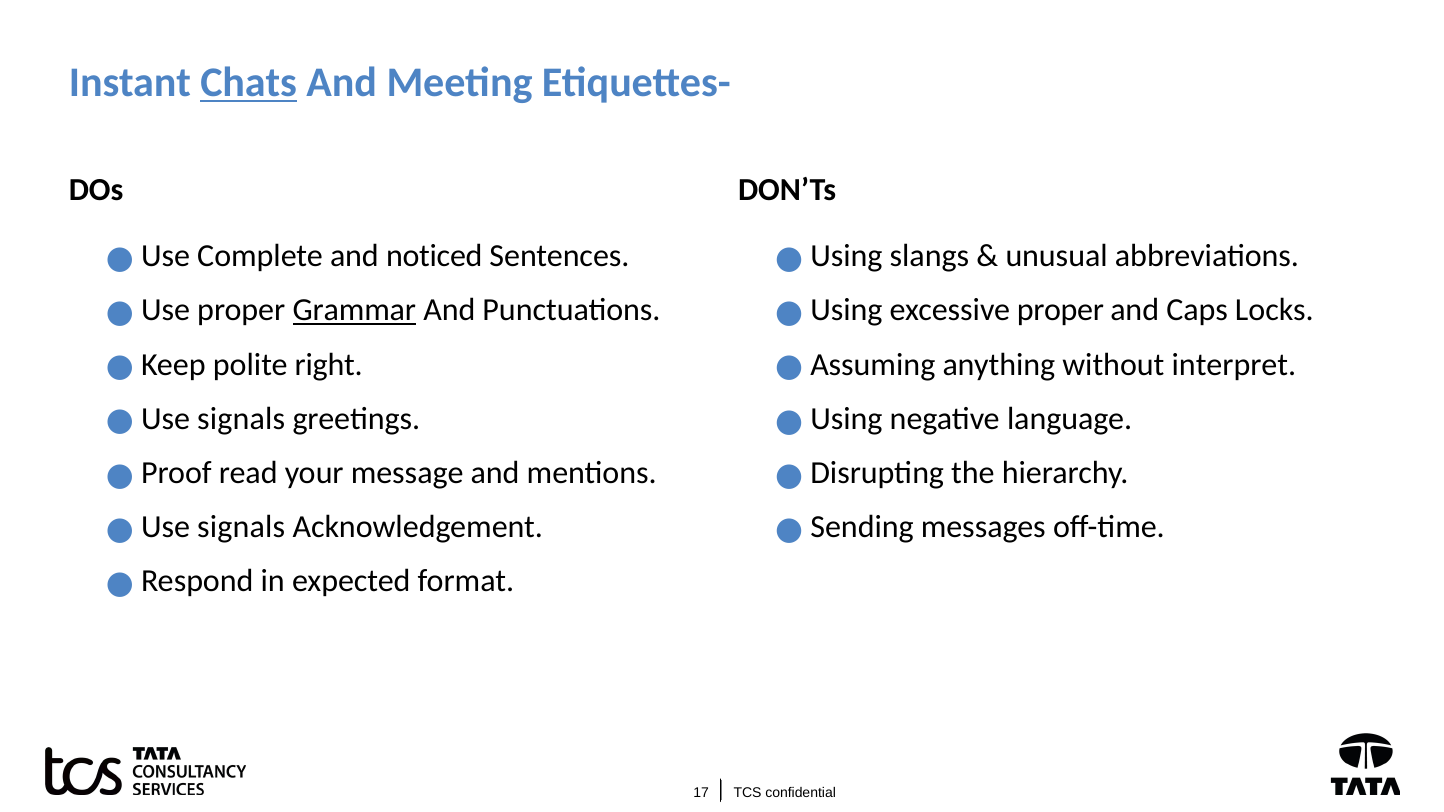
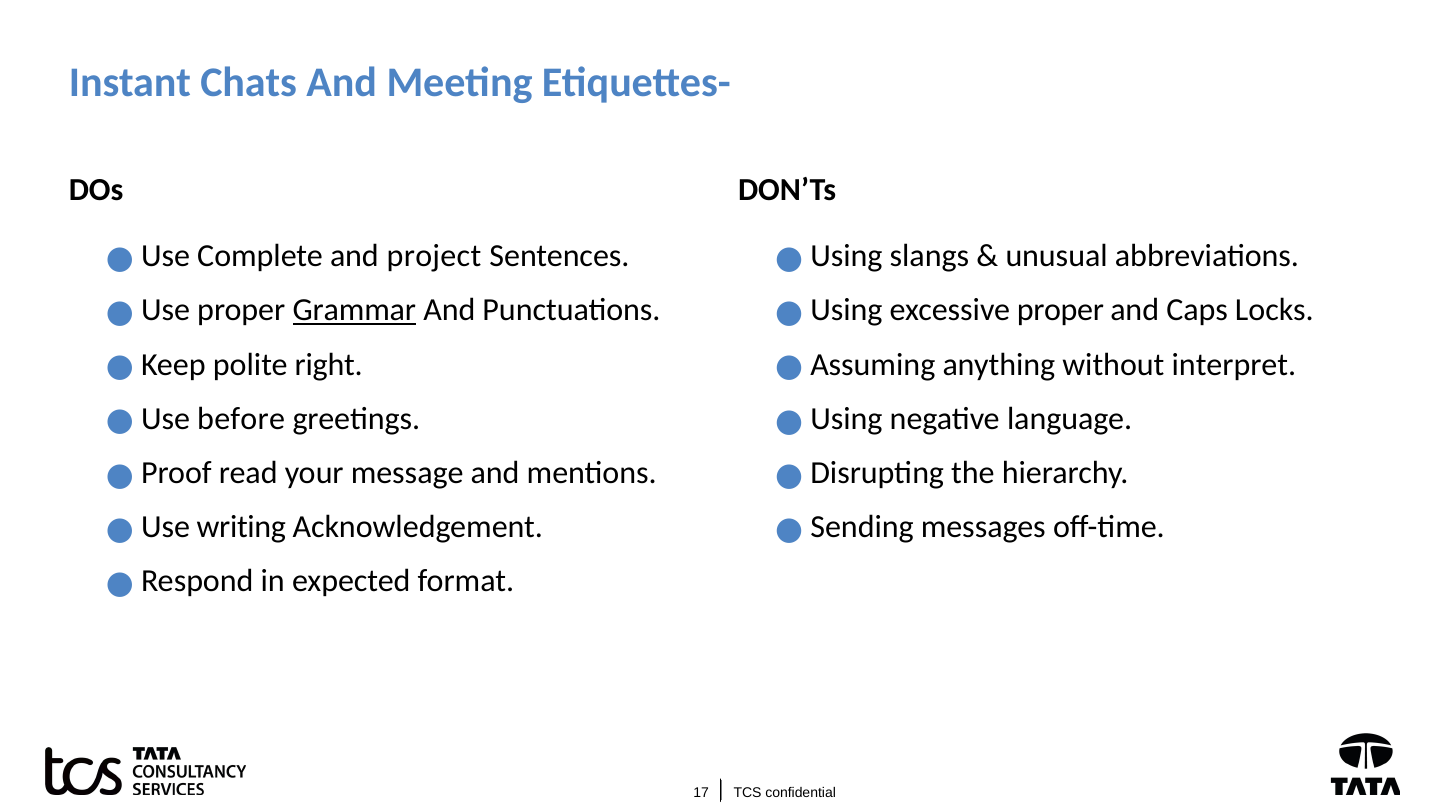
Chats underline: present -> none
noticed: noticed -> project
signals at (241, 419): signals -> before
signals at (241, 527): signals -> writing
